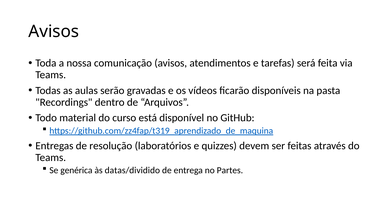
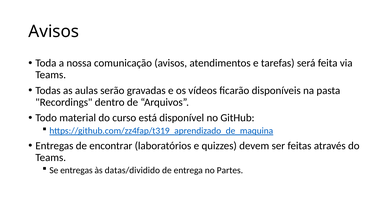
resolução: resolução -> encontrar
Se genérica: genérica -> entregas
